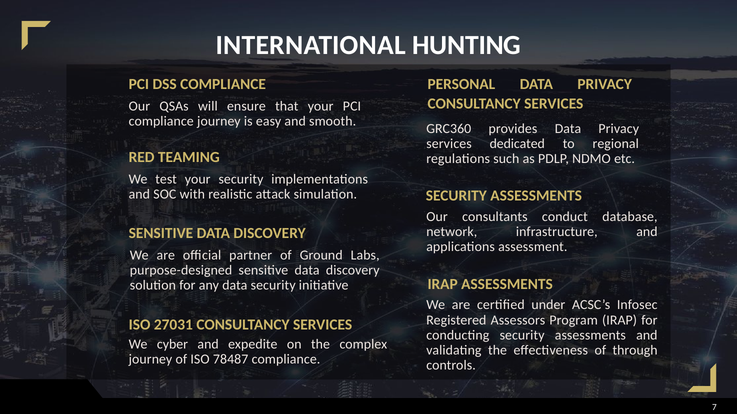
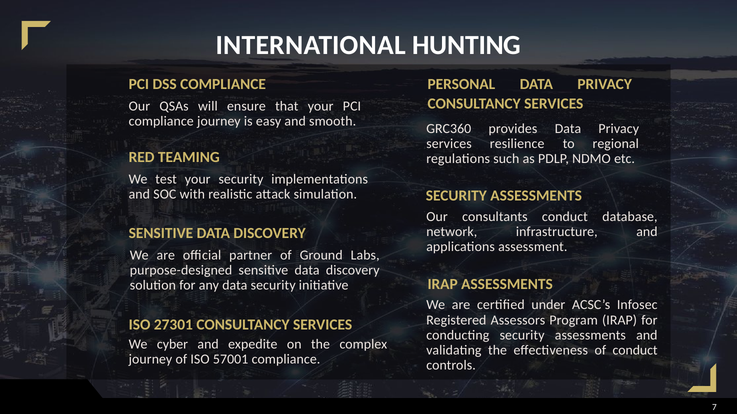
dedicated: dedicated -> resilience
27031: 27031 -> 27301
of through: through -> conduct
78487: 78487 -> 57001
